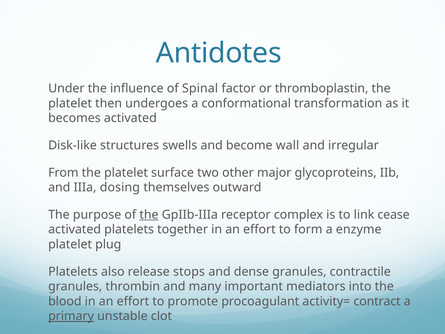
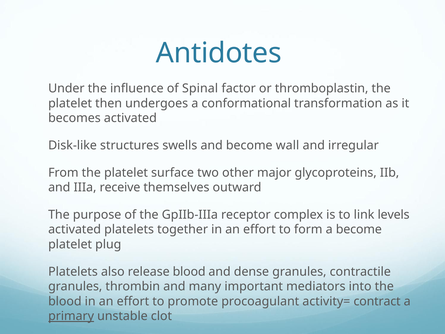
dosing: dosing -> receive
the at (149, 215) underline: present -> none
cease: cease -> levels
a enzyme: enzyme -> become
release stops: stops -> blood
